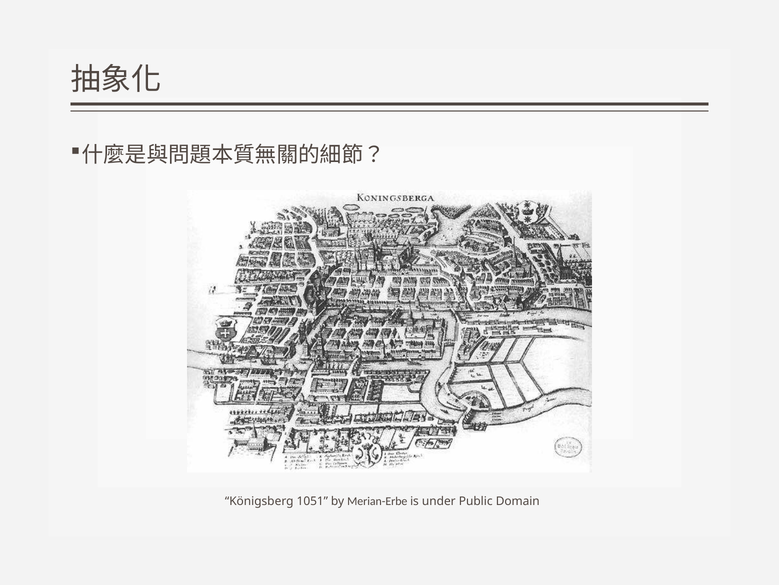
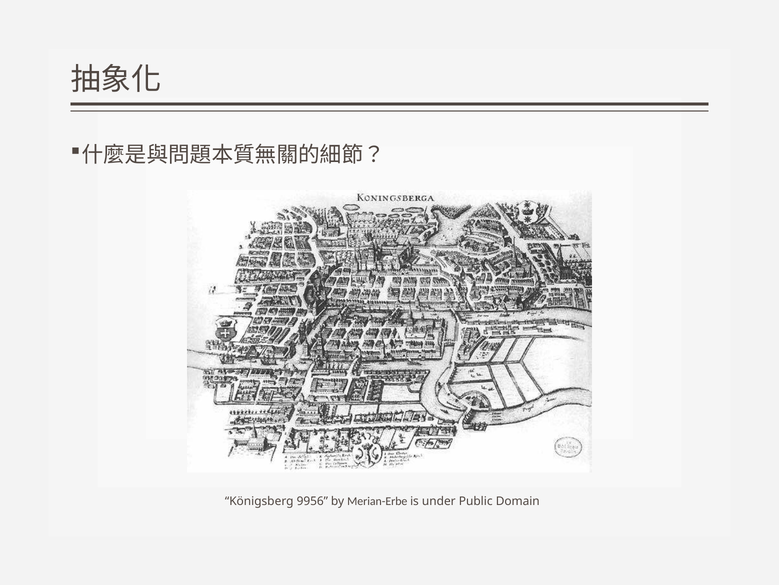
1051: 1051 -> 9956
